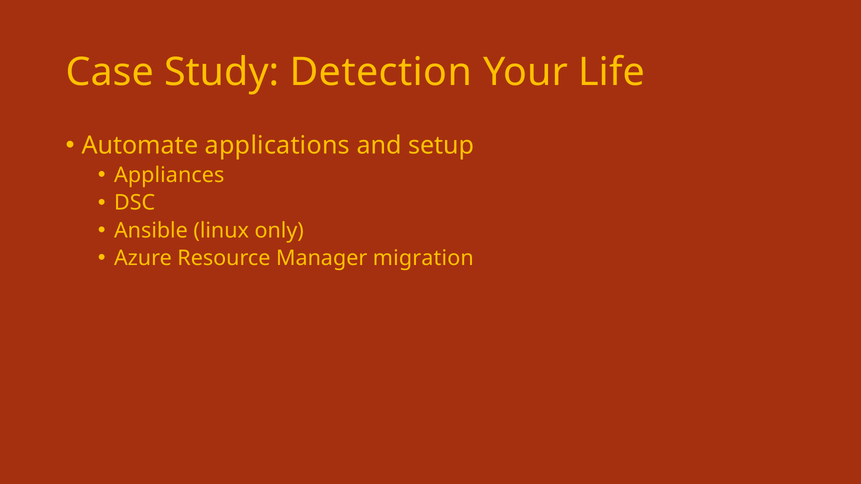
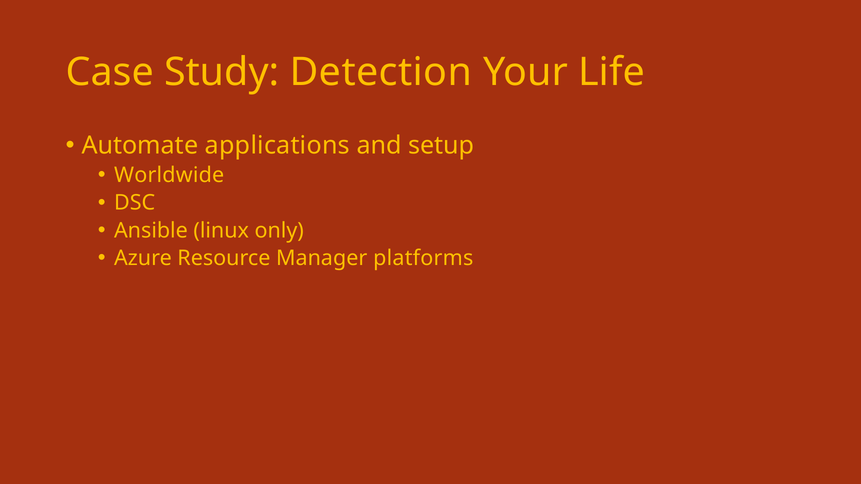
Appliances: Appliances -> Worldwide
migration: migration -> platforms
